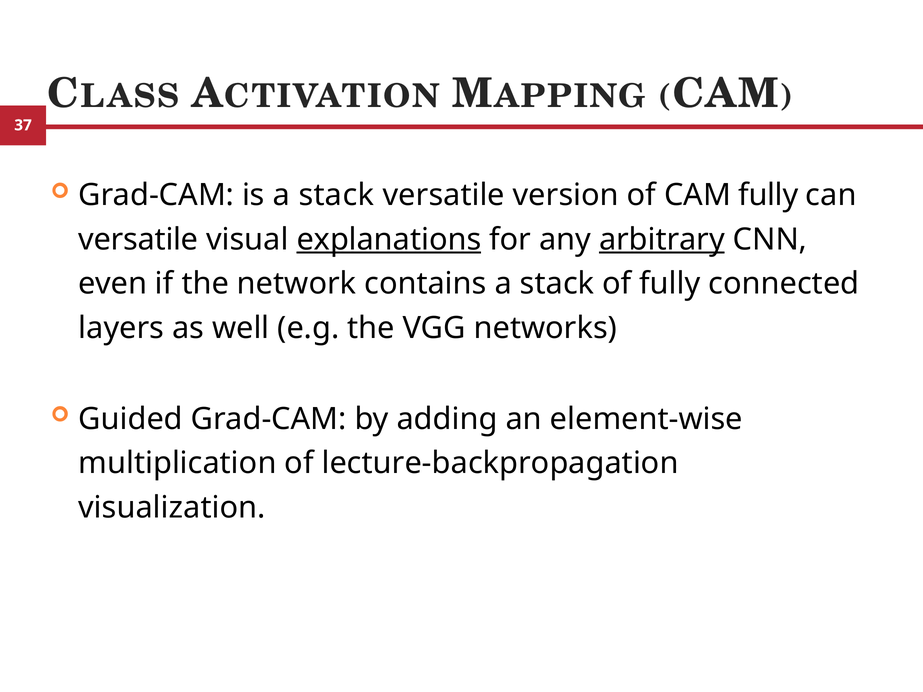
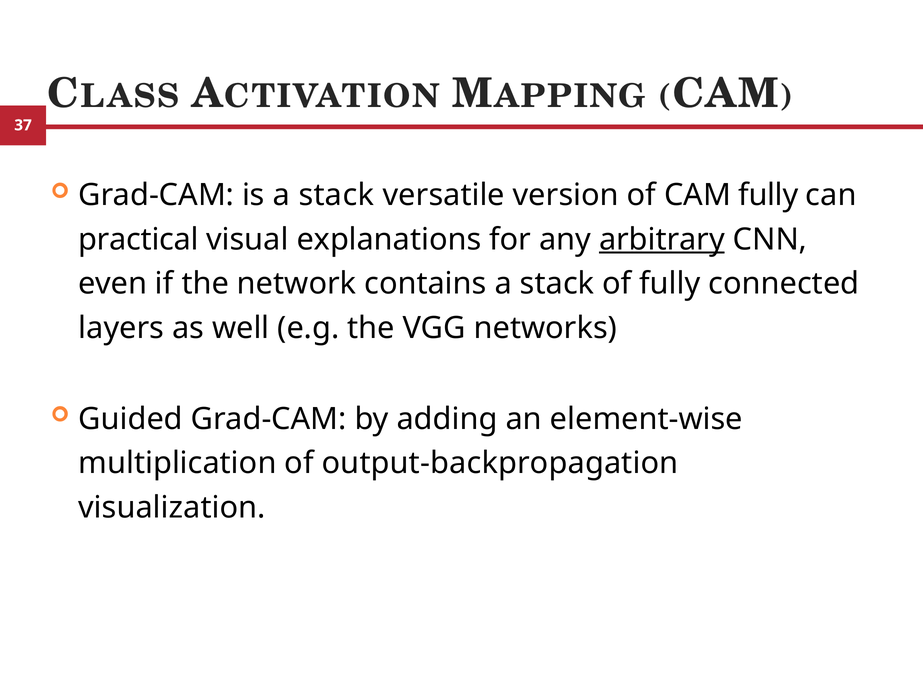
versatile at (138, 239): versatile -> practical
explanations underline: present -> none
lecture-backpropagation: lecture-backpropagation -> output-backpropagation
